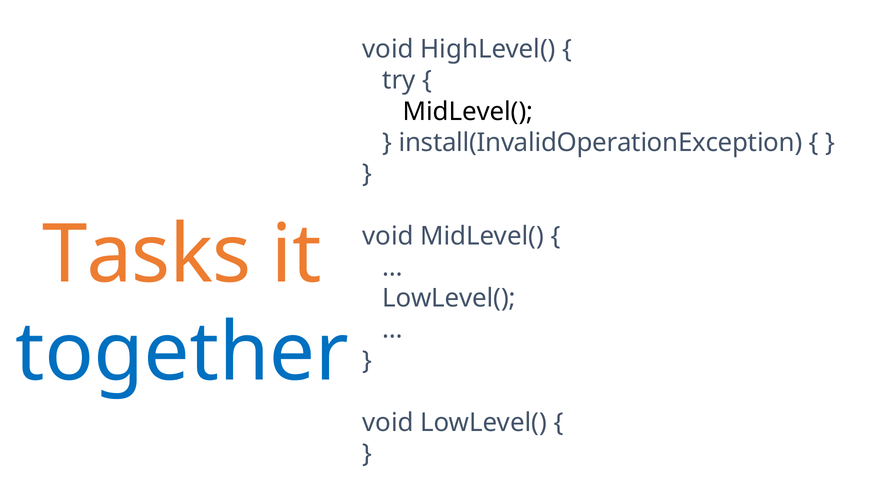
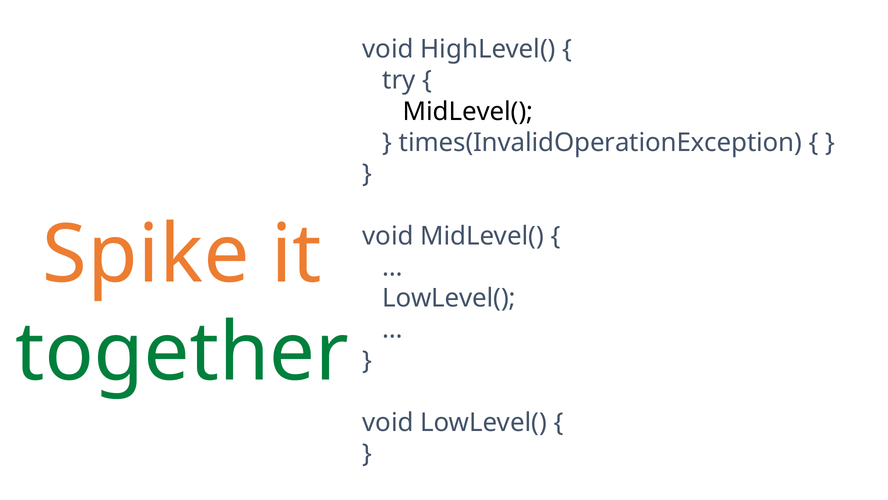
install(InvalidOperationException: install(InvalidOperationException -> times(InvalidOperationException
Tasks: Tasks -> Spike
together colour: blue -> green
